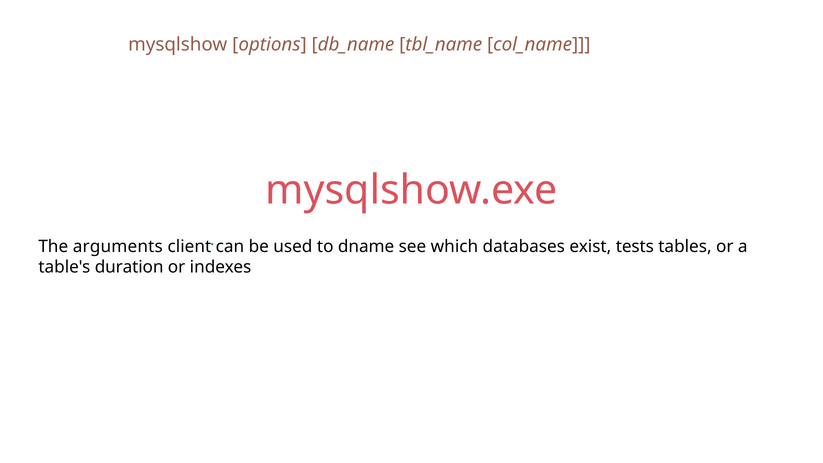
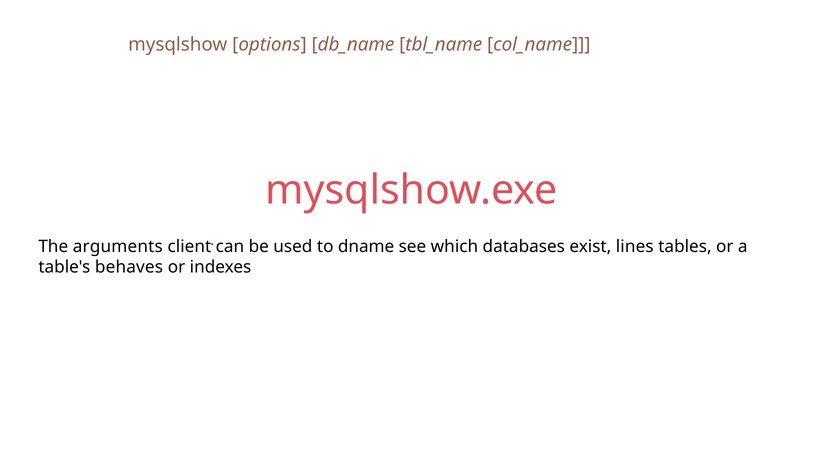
tests: tests -> lines
duration: duration -> behaves
